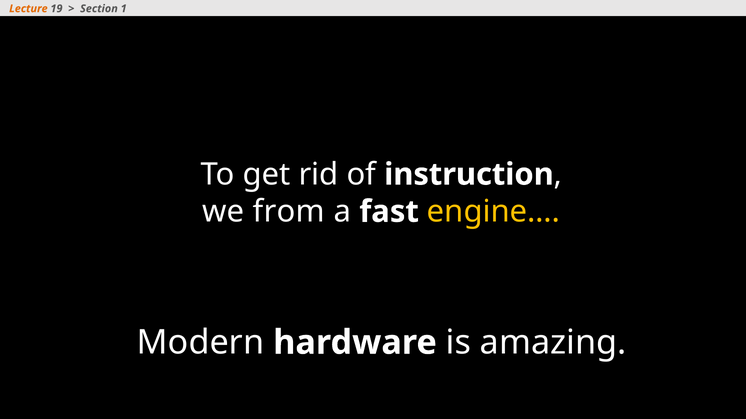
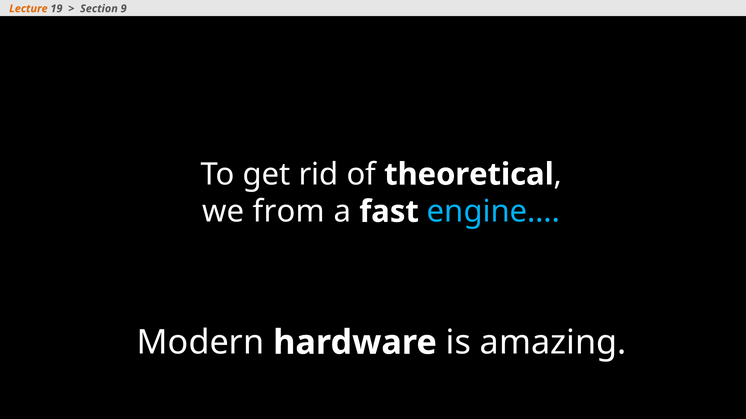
1: 1 -> 9
instruction: instruction -> theoretical
engine… colour: yellow -> light blue
